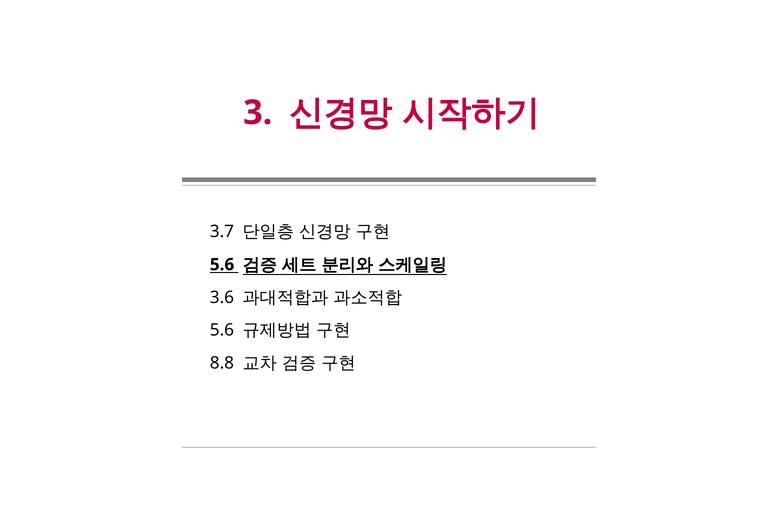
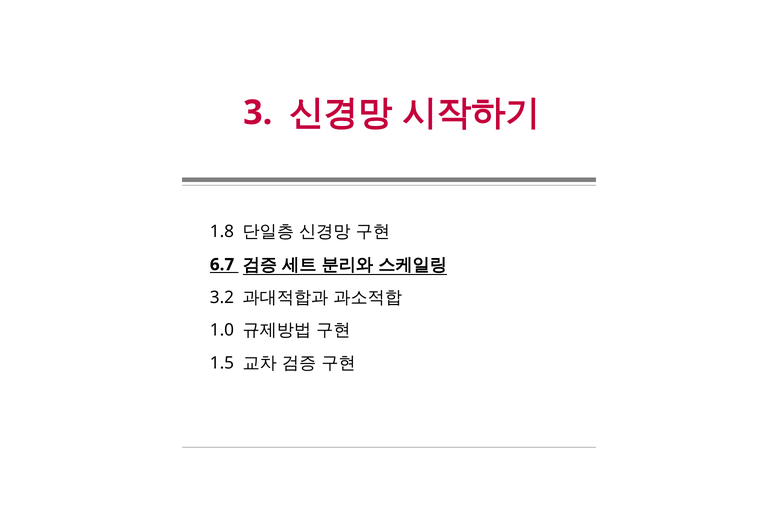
3.7: 3.7 -> 1.8
5.6 at (222, 265): 5.6 -> 6.7
3.6: 3.6 -> 3.2
5.6 at (222, 330): 5.6 -> 1.0
8.8: 8.8 -> 1.5
